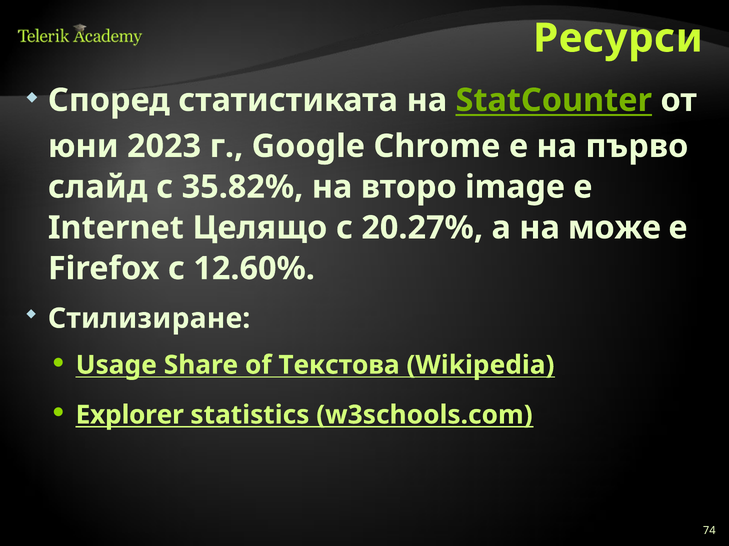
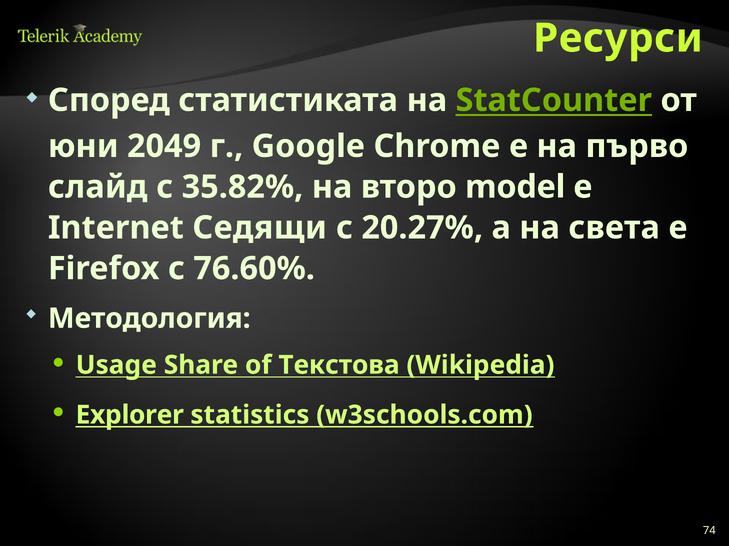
2023: 2023 -> 2049
image: image -> model
Целящо: Целящо -> Седящи
може: може -> света
12.60%: 12.60% -> 76.60%
Стилизиране: Стилизиране -> Методология
